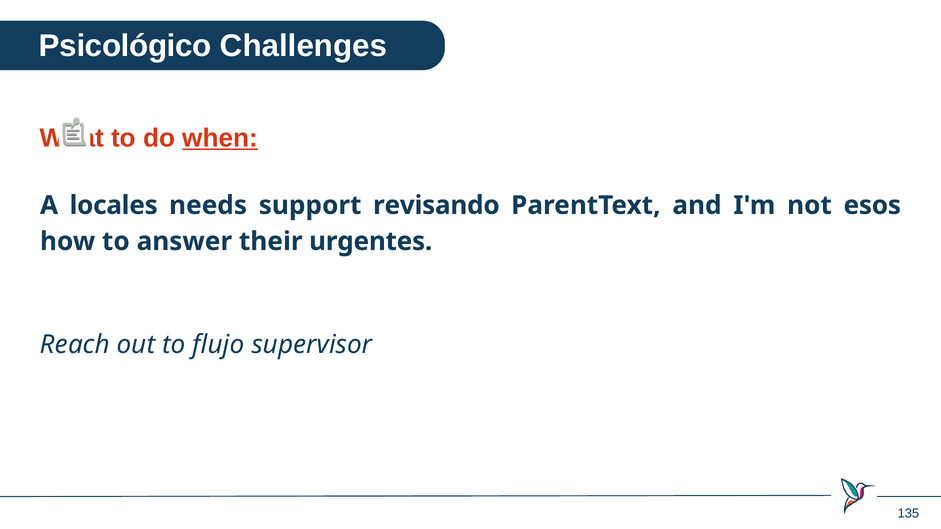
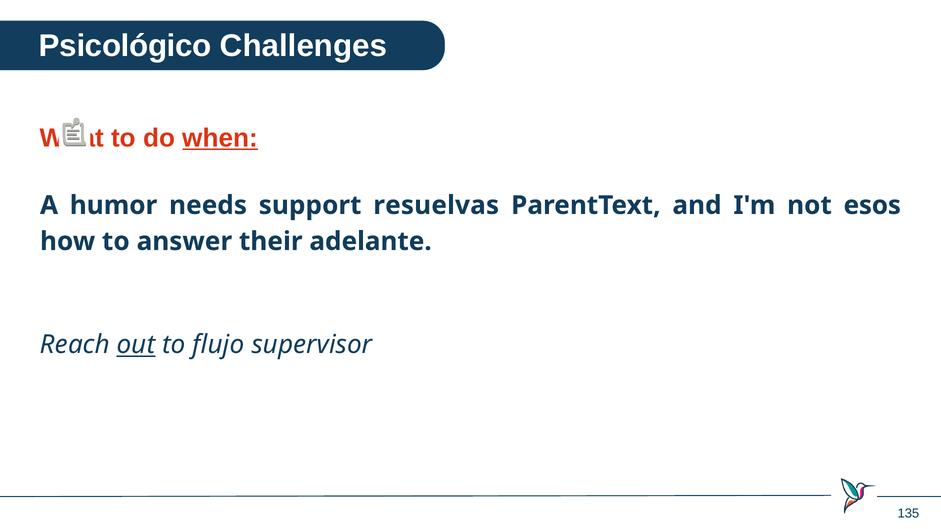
locales: locales -> humor
revisando: revisando -> resuelvas
urgentes: urgentes -> adelante
out underline: none -> present
